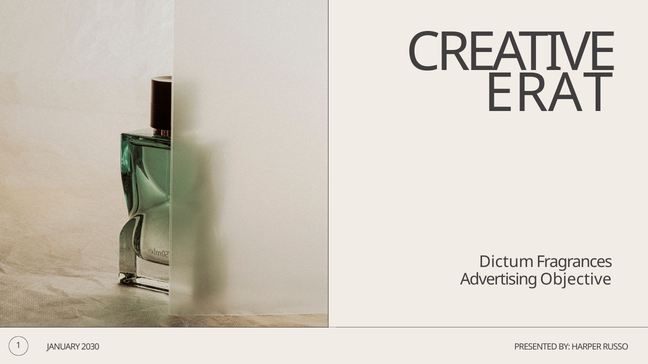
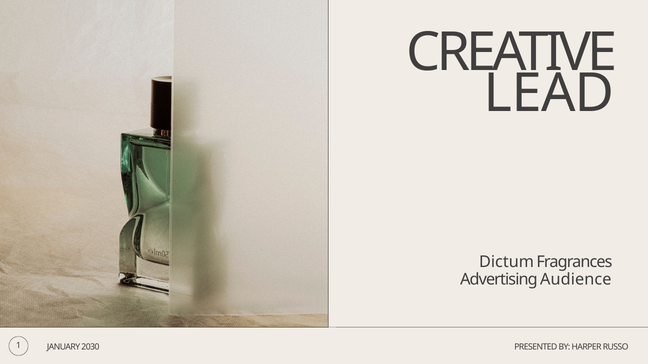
ERAT: ERAT -> LEAD
Objective: Objective -> Audience
